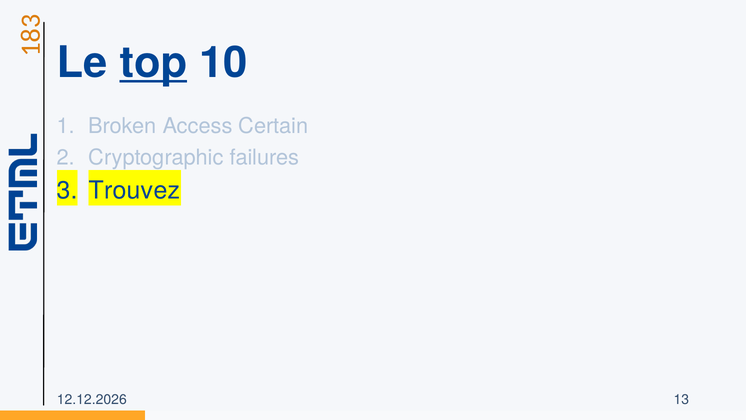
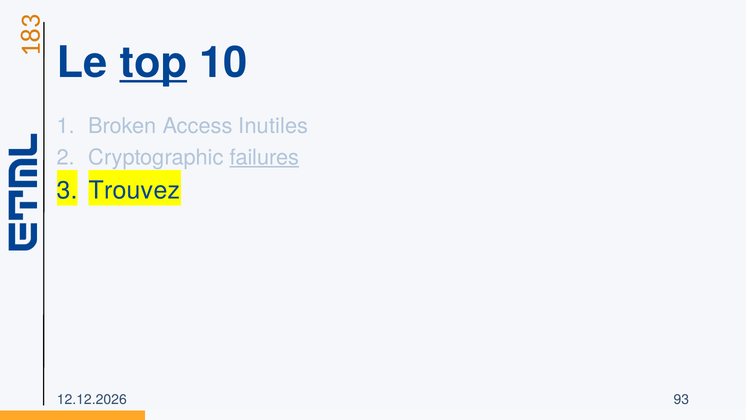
Certain: Certain -> Inutiles
failures underline: none -> present
13: 13 -> 93
